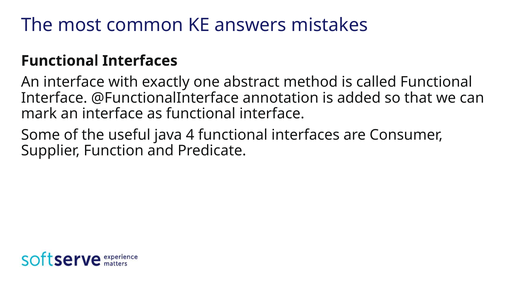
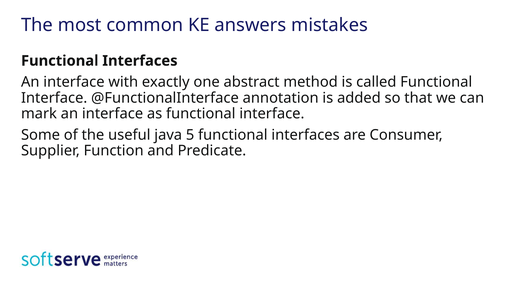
4: 4 -> 5
